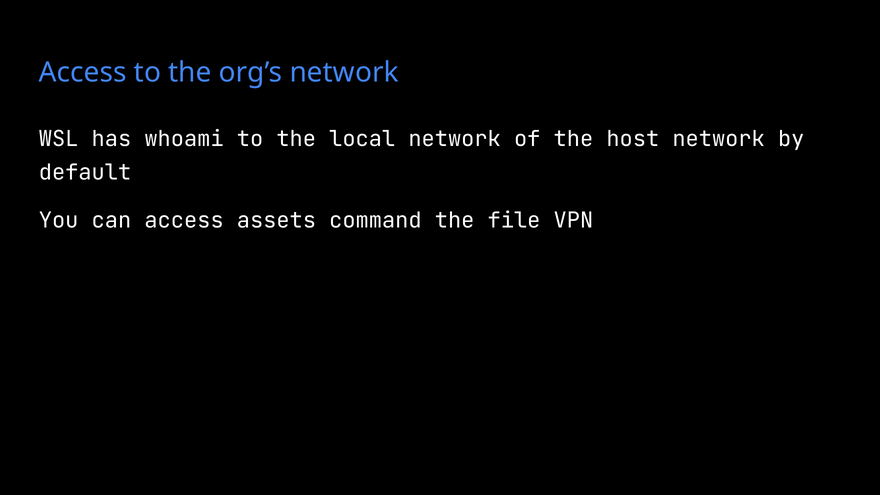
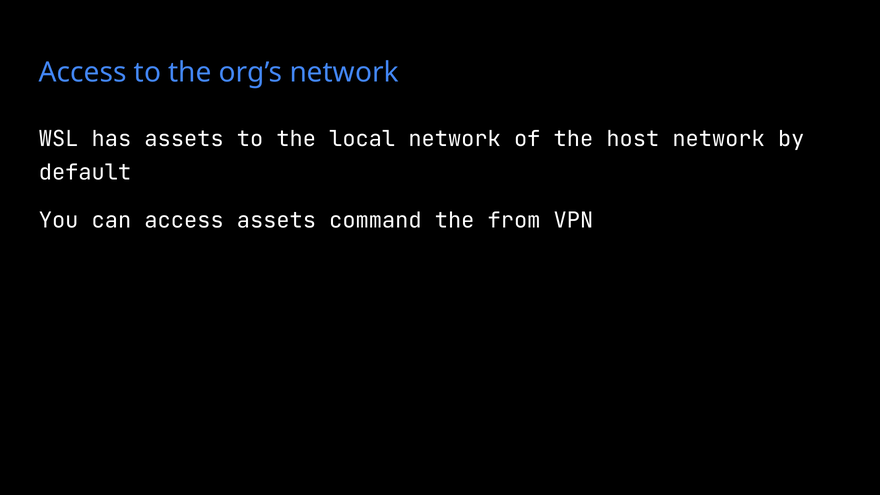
has whoami: whoami -> assets
file: file -> from
